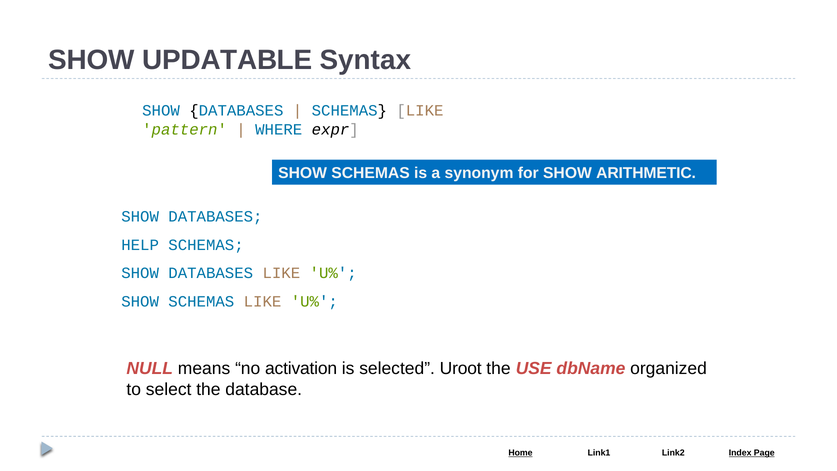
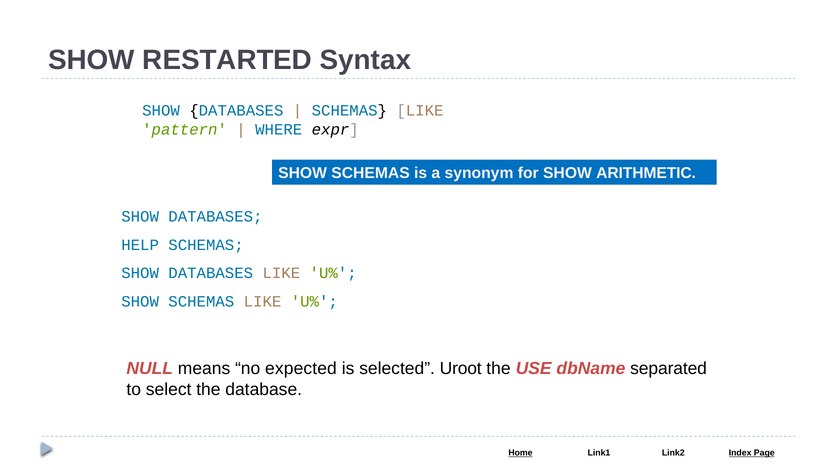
UPDATABLE: UPDATABLE -> RESTARTED
activation: activation -> expected
organized: organized -> separated
